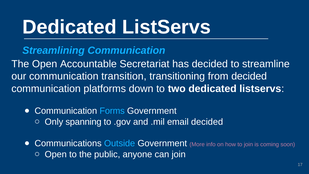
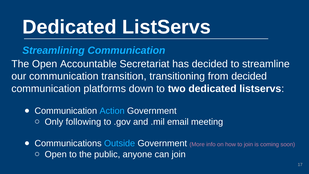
Forms: Forms -> Action
spanning: spanning -> following
email decided: decided -> meeting
